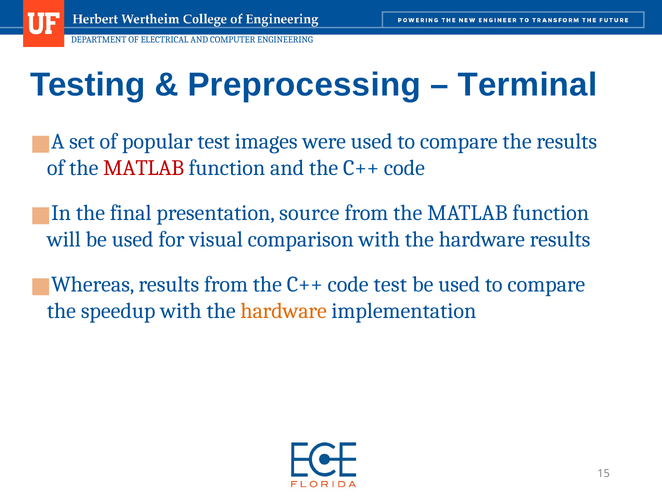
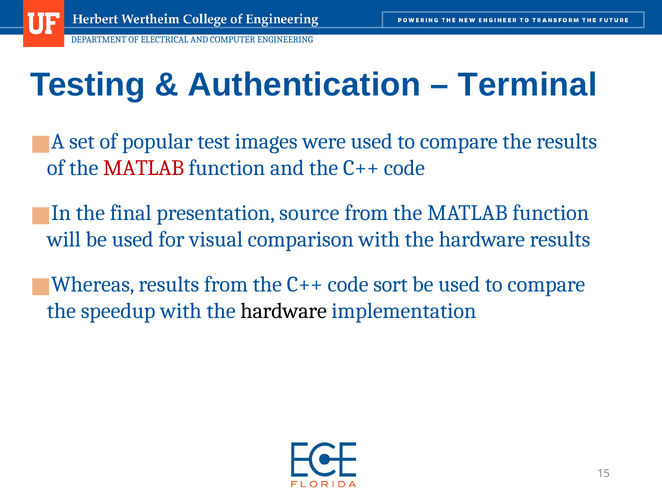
Preprocessing: Preprocessing -> Authentication
code test: test -> sort
hardware at (284, 311) colour: orange -> black
